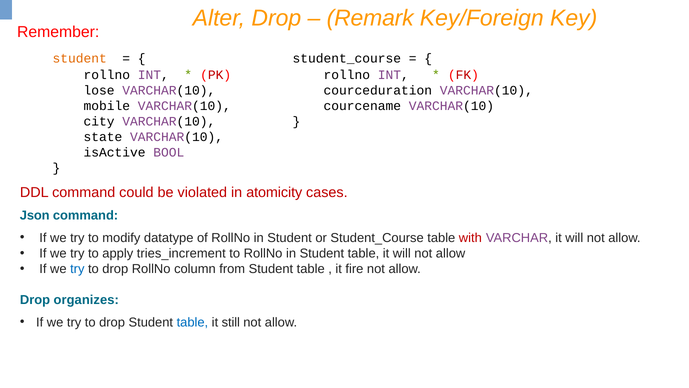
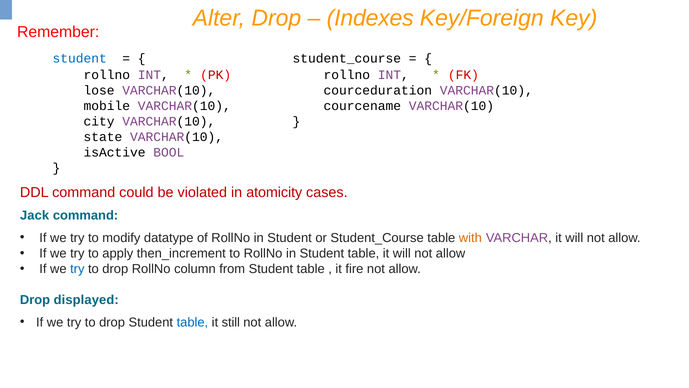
Remark: Remark -> Indexes
student at (80, 58) colour: orange -> blue
Json: Json -> Jack
with colour: red -> orange
tries_increment: tries_increment -> then_increment
organizes: organizes -> displayed
